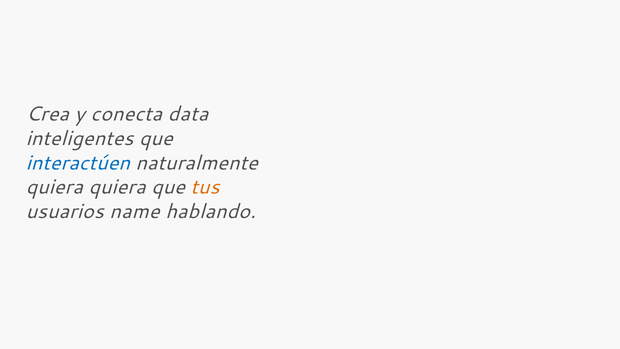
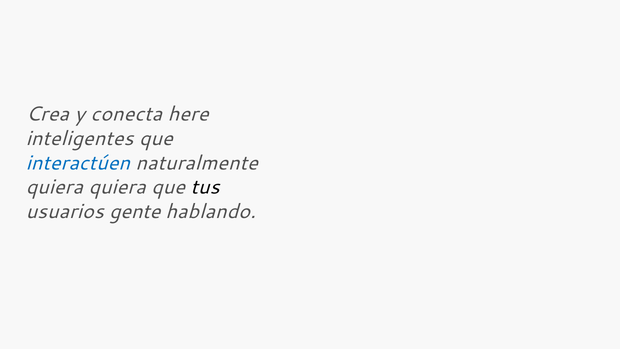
data: data -> here
tus colour: orange -> black
name: name -> gente
